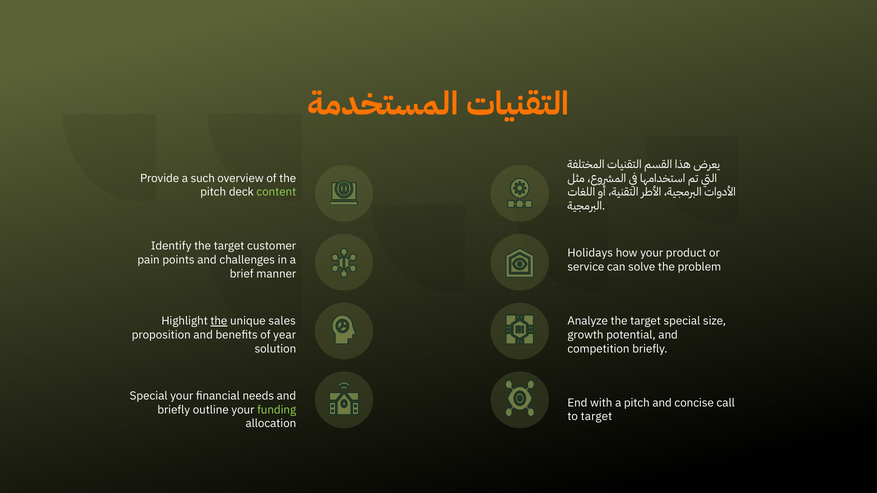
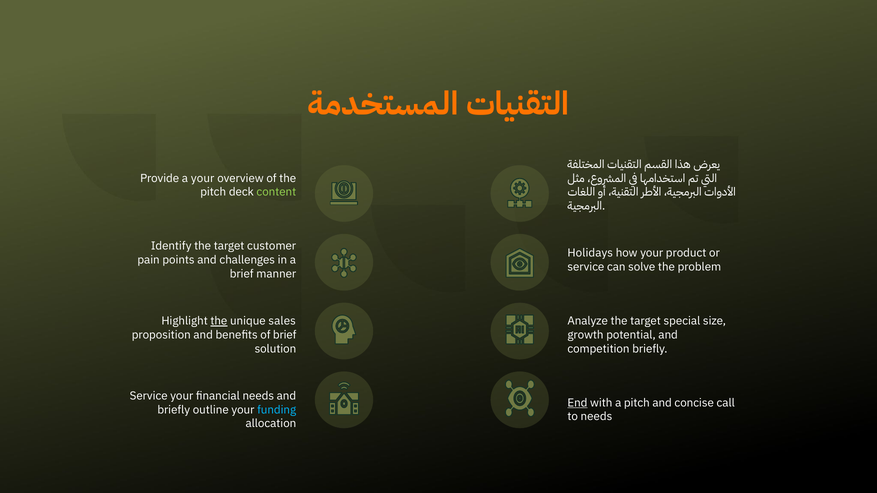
a such: such -> your
of year: year -> brief
Special at (149, 396): Special -> Service
End underline: none -> present
funding colour: light green -> light blue
to target: target -> needs
